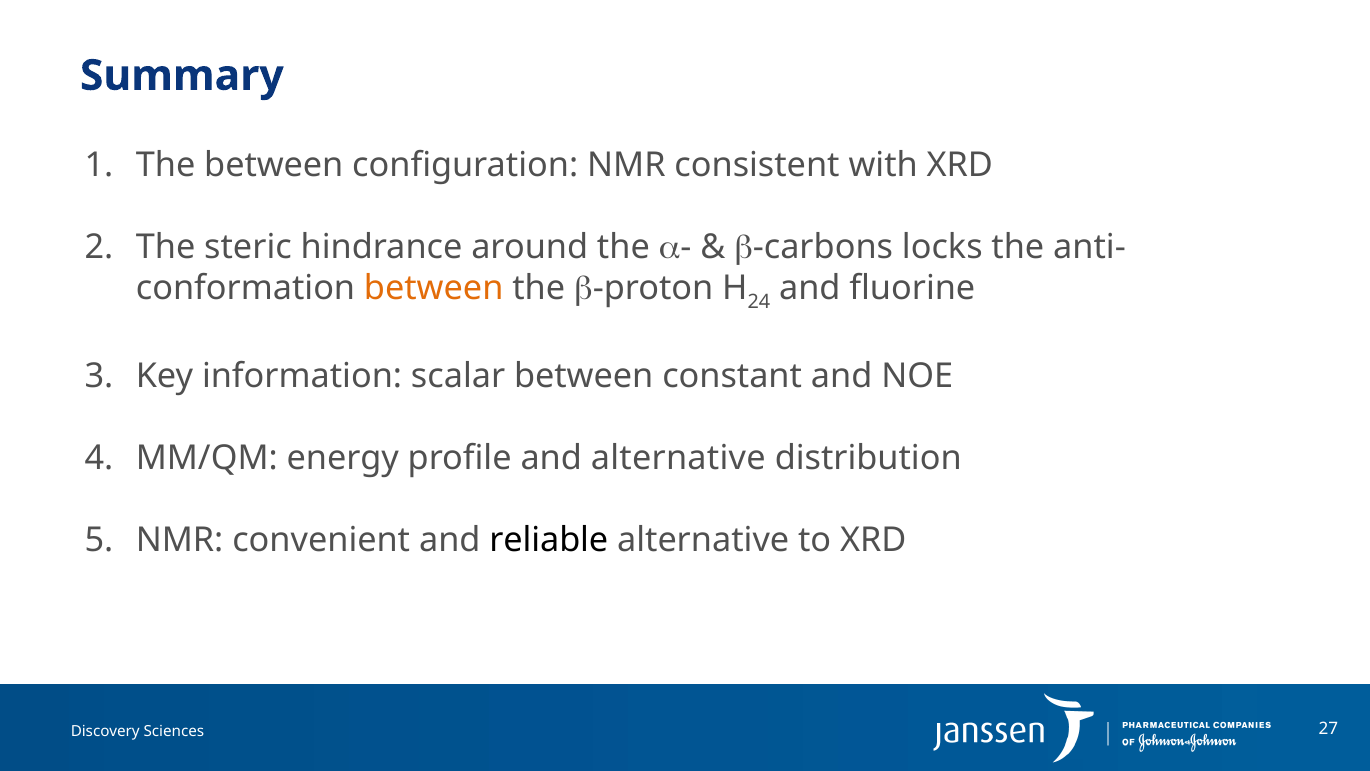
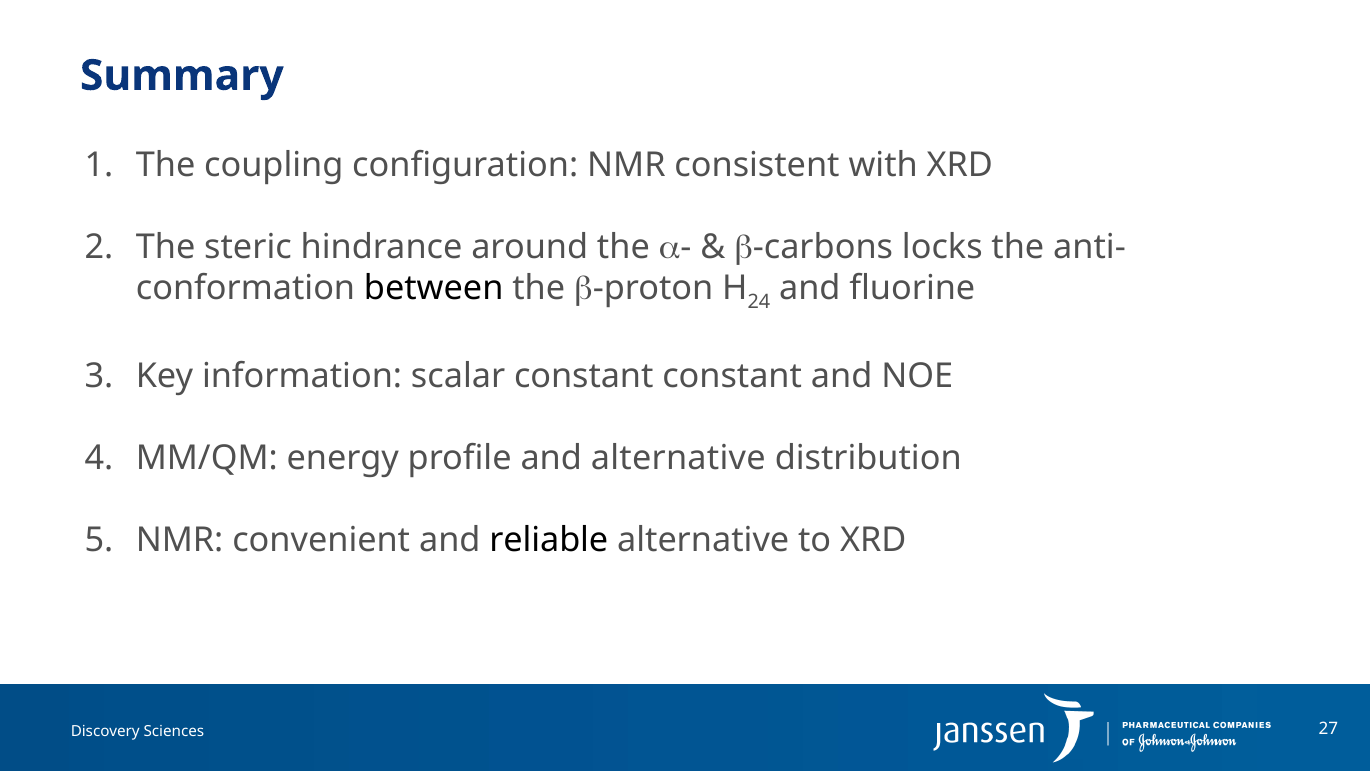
The between: between -> coupling
between at (434, 288) colour: orange -> black
scalar between: between -> constant
